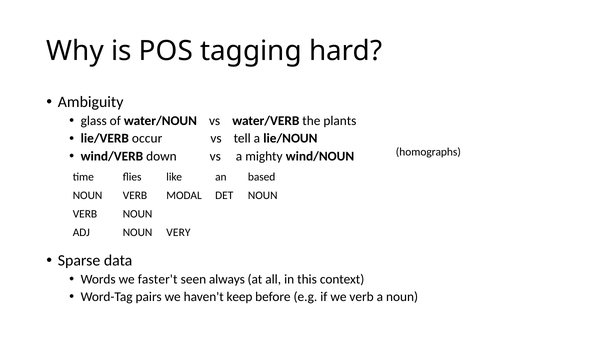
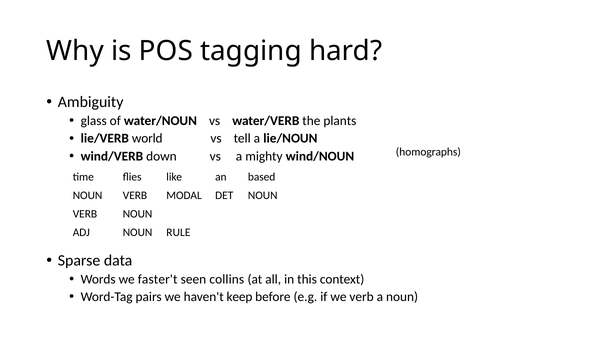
occur: occur -> world
VERY: VERY -> RULE
always: always -> collins
